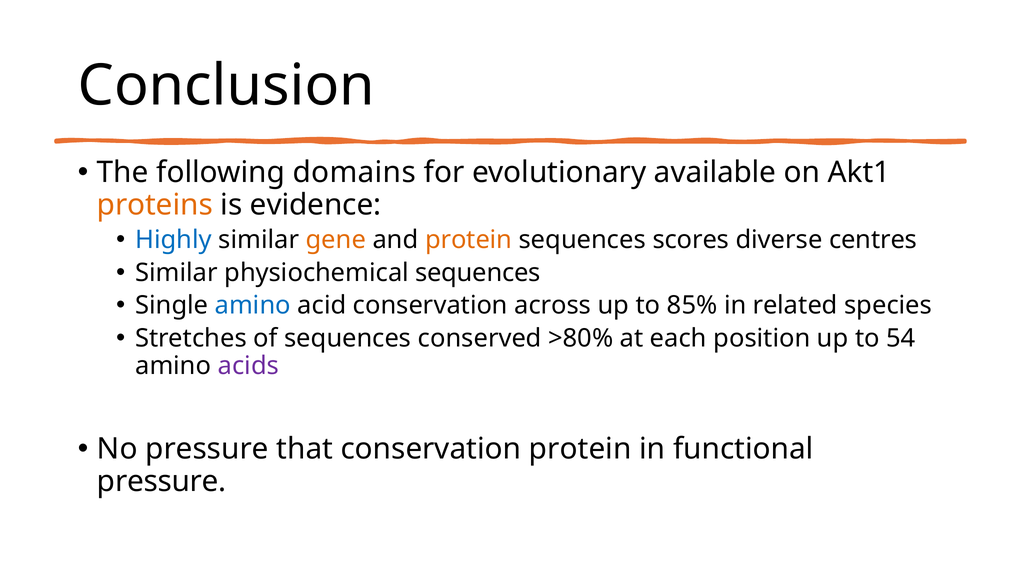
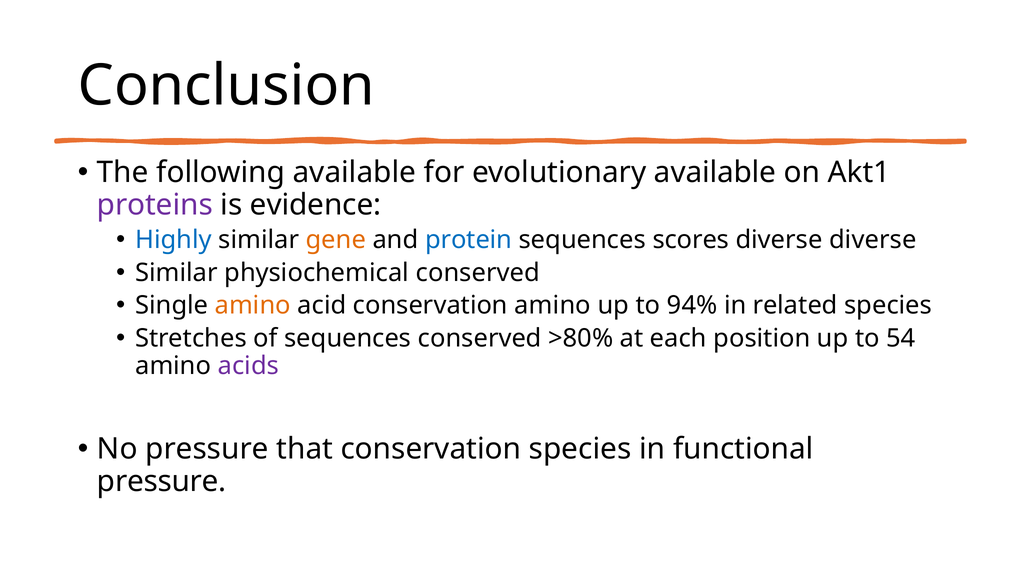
following domains: domains -> available
proteins colour: orange -> purple
protein at (469, 240) colour: orange -> blue
diverse centres: centres -> diverse
physiochemical sequences: sequences -> conserved
amino at (253, 306) colour: blue -> orange
conservation across: across -> amino
85%: 85% -> 94%
conservation protein: protein -> species
